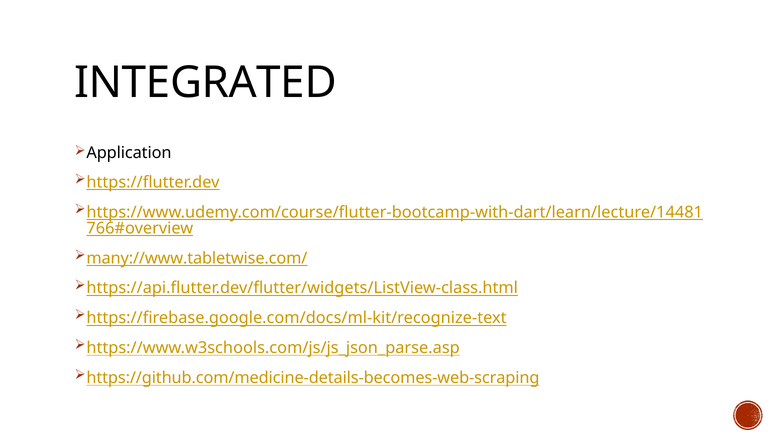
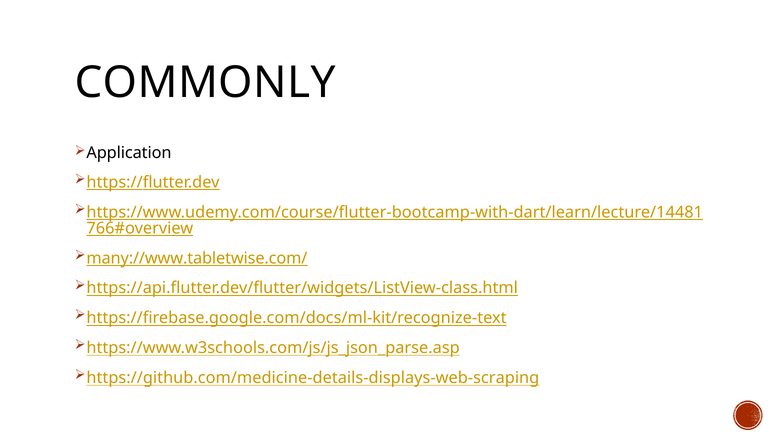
INTEGRATED: INTEGRATED -> COMMONLY
https://github.com/medicine-details-becomes-web-scraping: https://github.com/medicine-details-becomes-web-scraping -> https://github.com/medicine-details-displays-web-scraping
